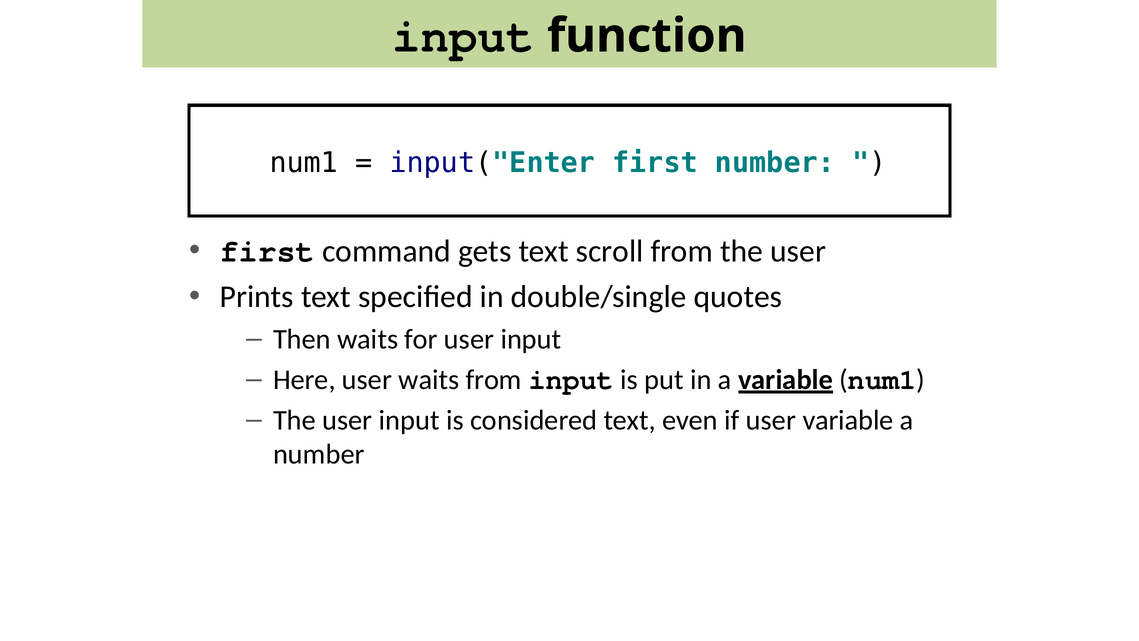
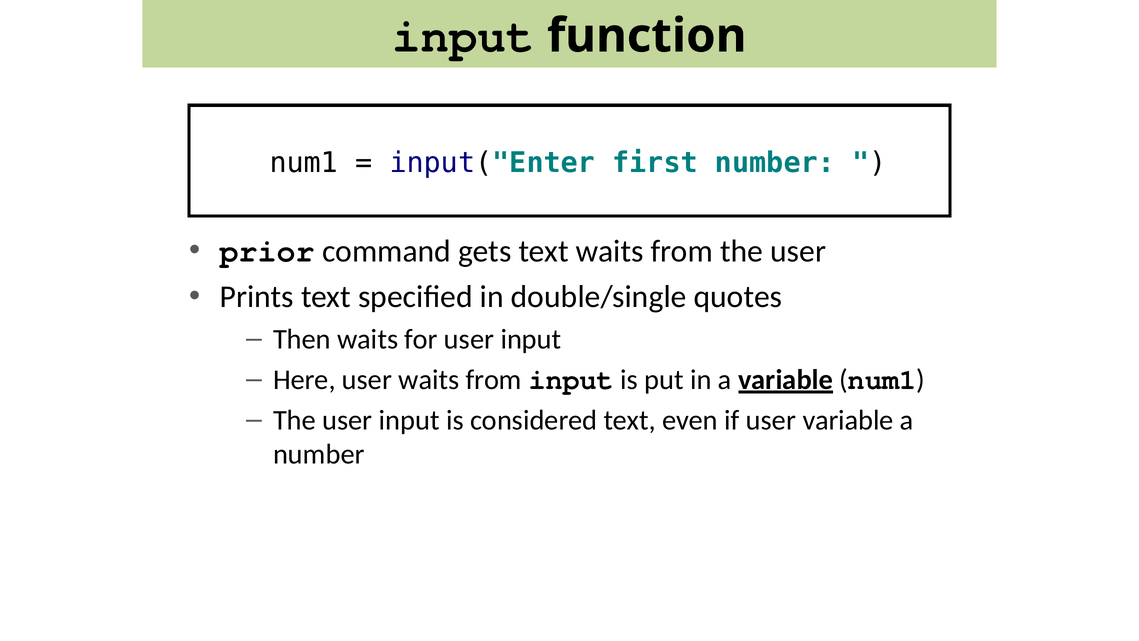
first at (267, 251): first -> prior
text scroll: scroll -> waits
